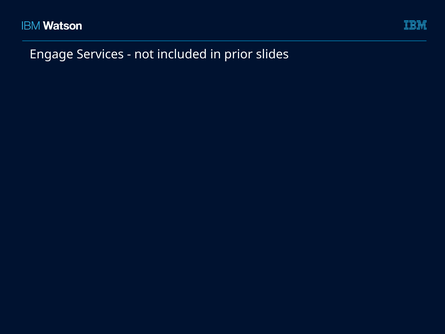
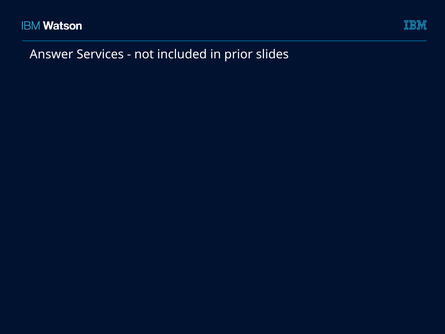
Engage: Engage -> Answer
